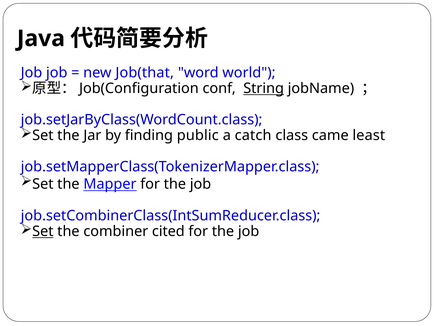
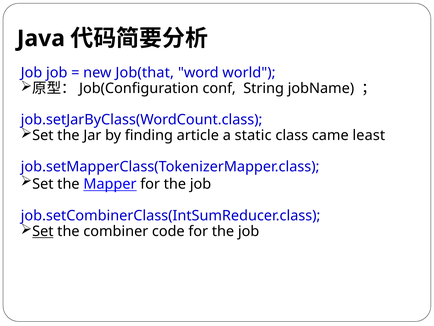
String underline: present -> none
public: public -> article
catch: catch -> static
cited: cited -> code
